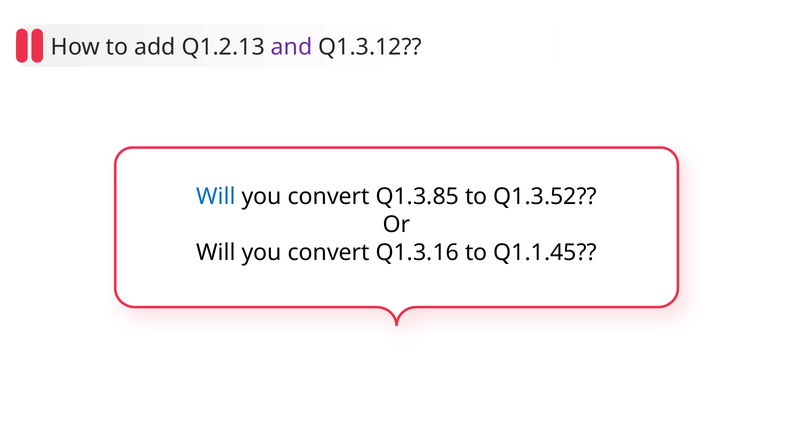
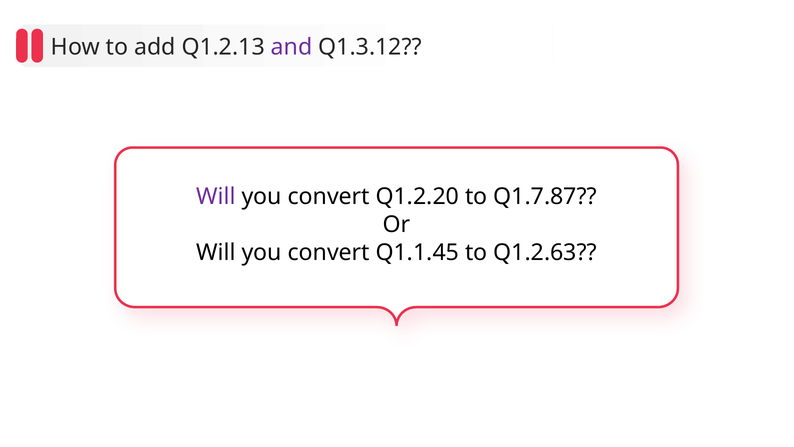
Will at (216, 197) colour: blue -> purple
Q1.3.85: Q1.3.85 -> Q1.2.20
Q1.3.52: Q1.3.52 -> Q1.7.87
Q1.3.16: Q1.3.16 -> Q1.1.45
Q1.1.45: Q1.1.45 -> Q1.2.63
